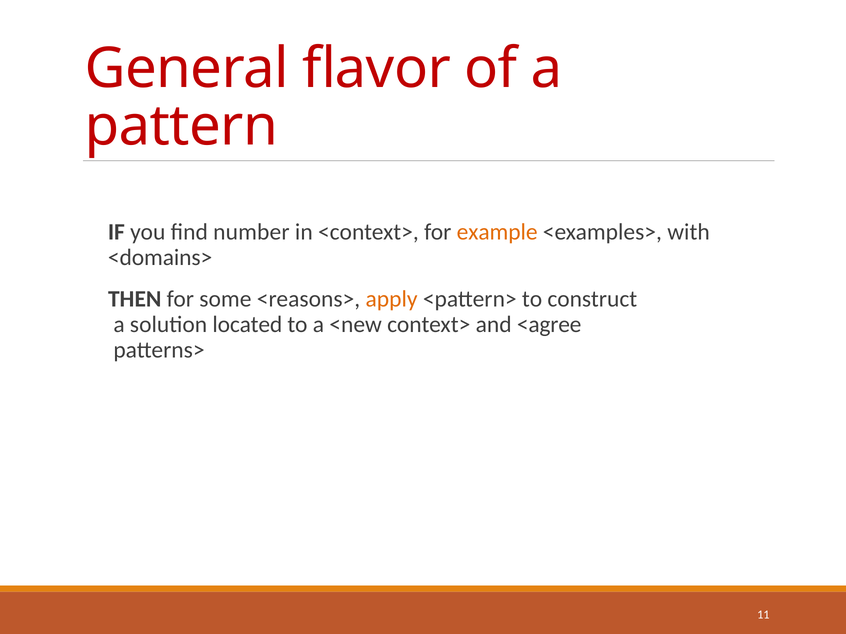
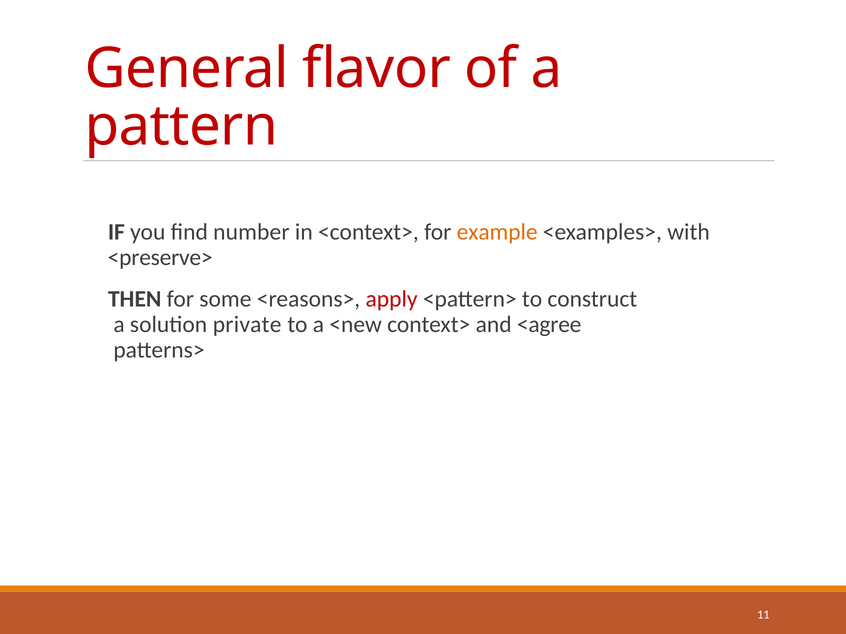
<domains>: <domains> -> <preserve>
apply colour: orange -> red
located: located -> private
